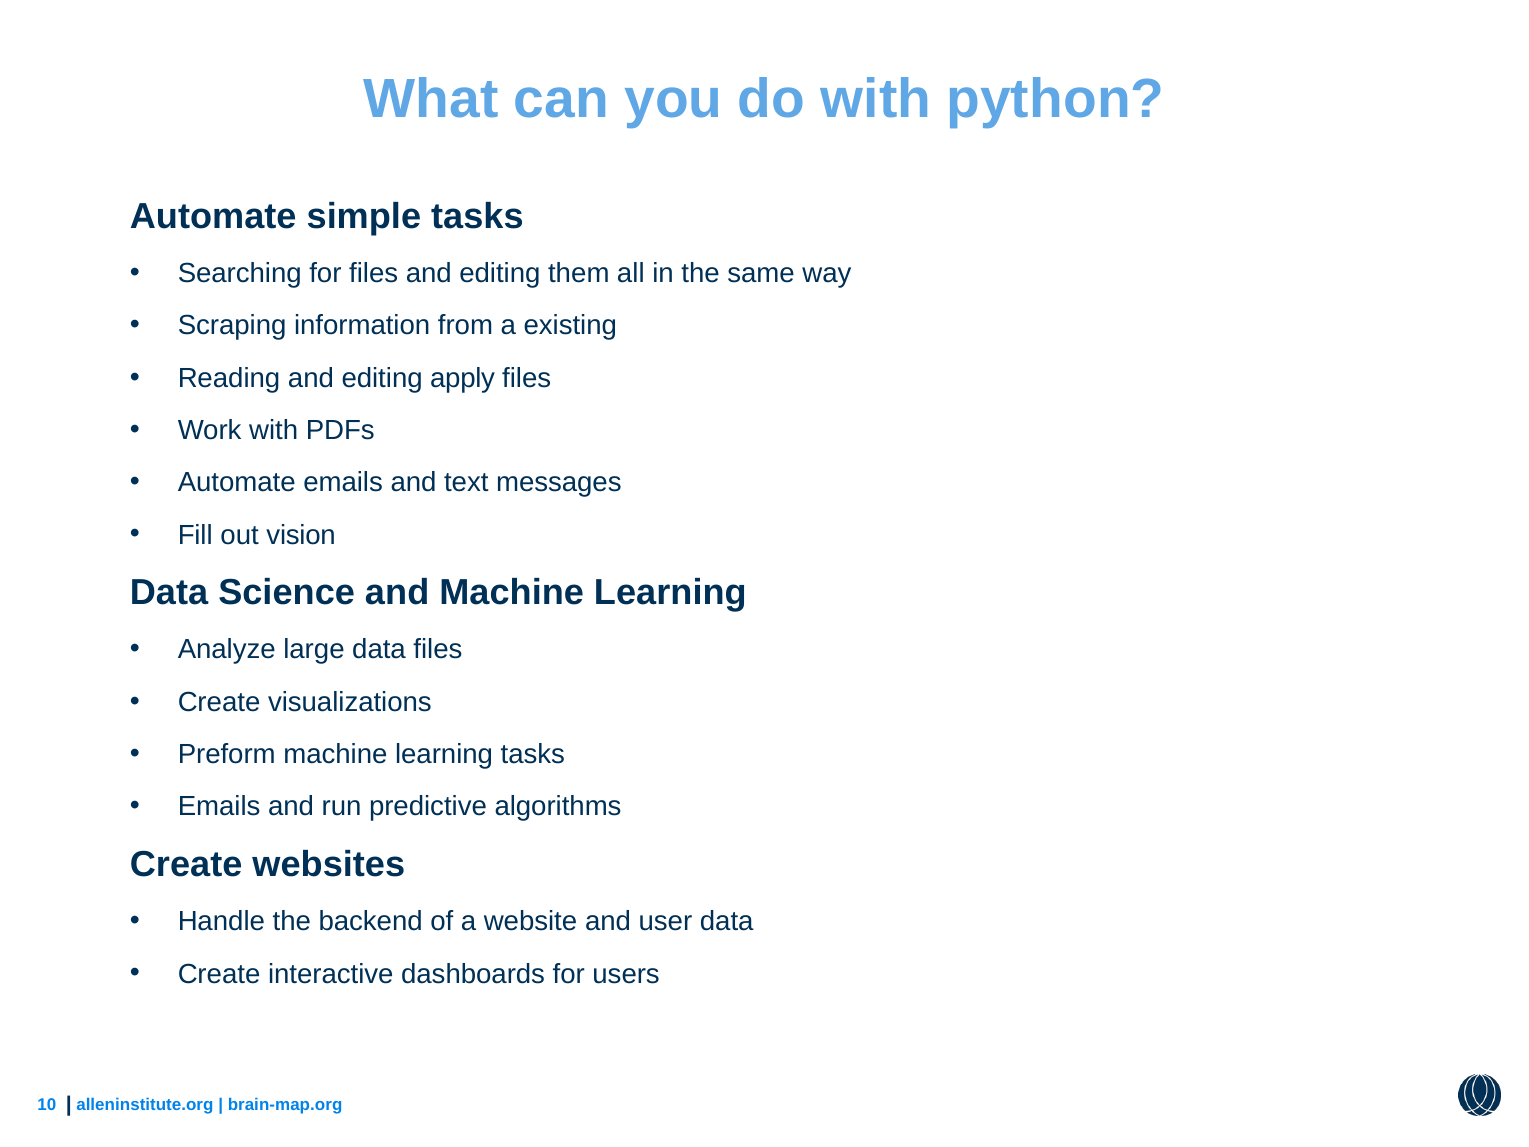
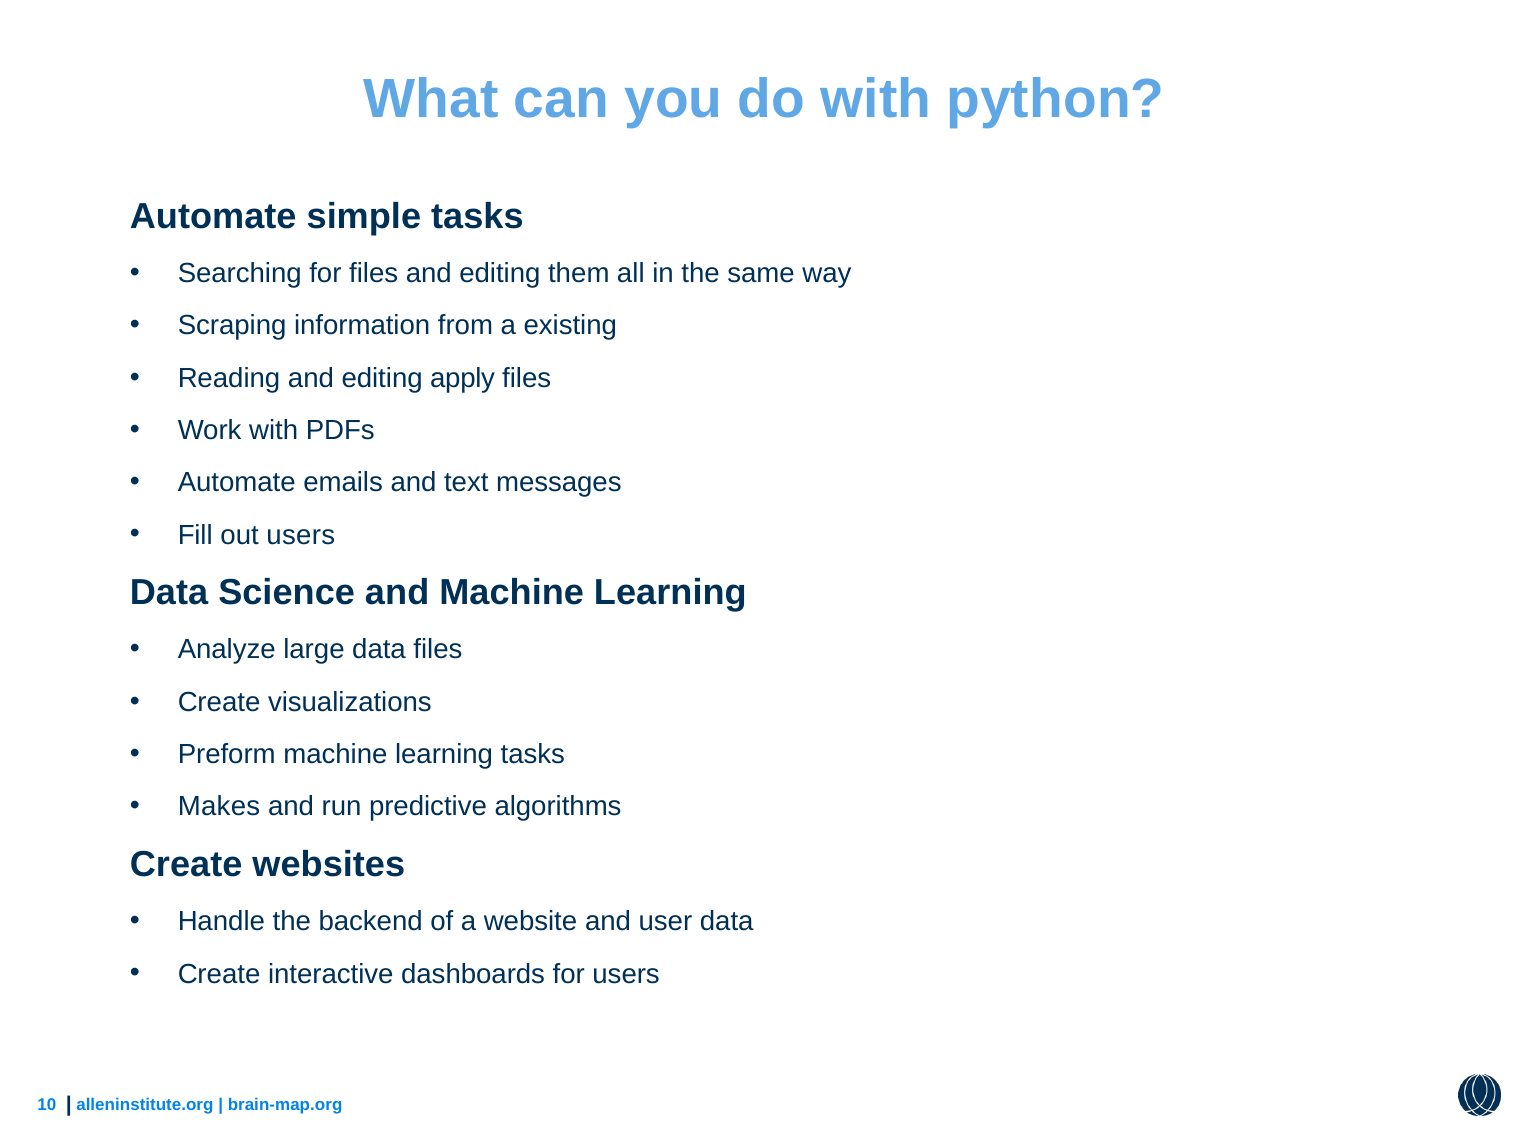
out vision: vision -> users
Emails at (219, 807): Emails -> Makes
